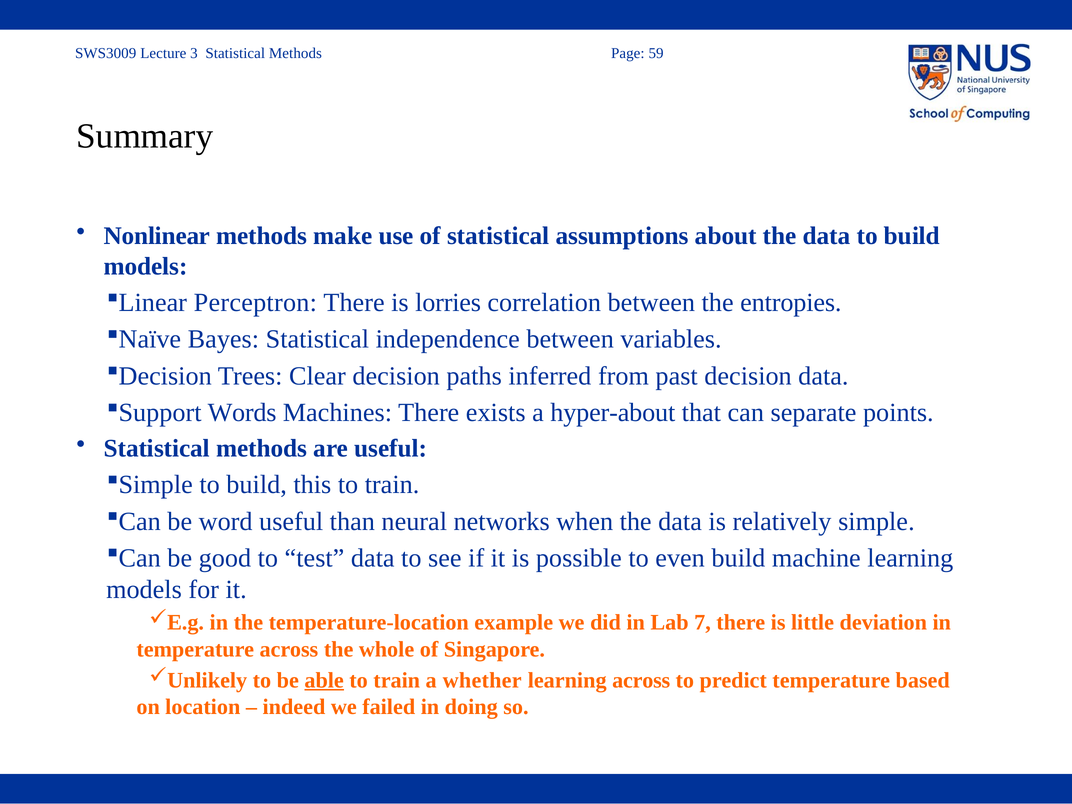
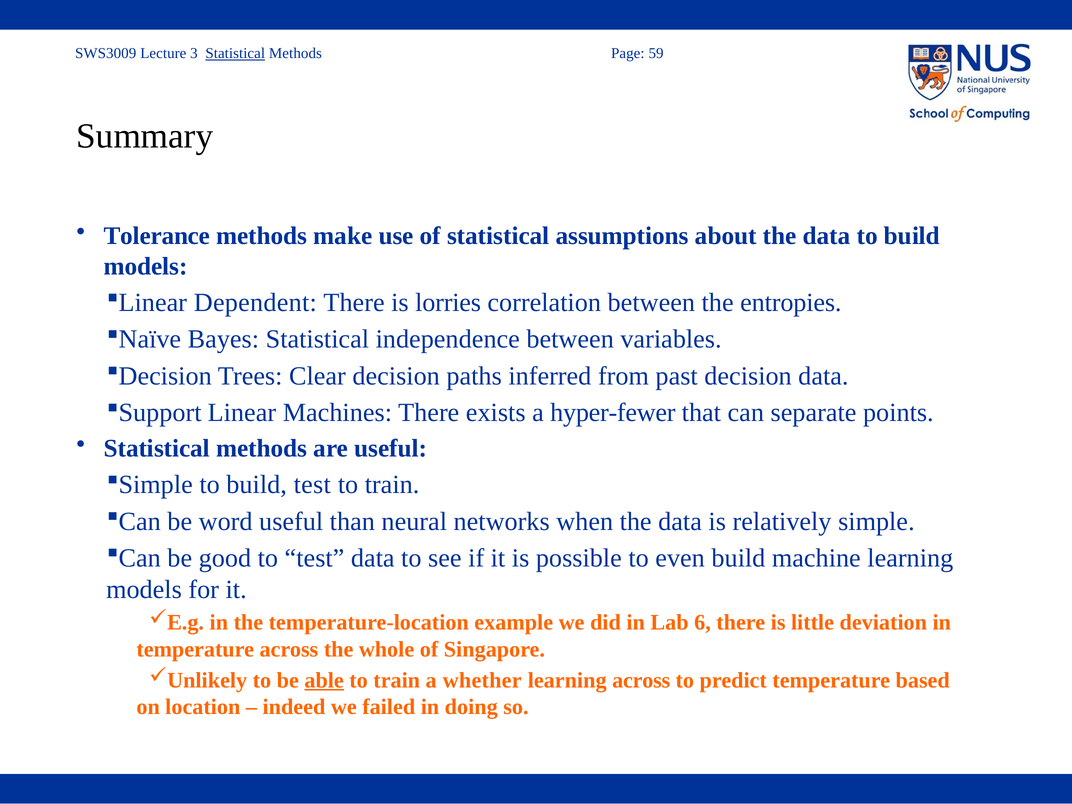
Statistical at (235, 53) underline: none -> present
Nonlinear: Nonlinear -> Tolerance
Perceptron: Perceptron -> Dependent
Words: Words -> Linear
hyper-about: hyper-about -> hyper-fewer
build this: this -> test
7: 7 -> 6
